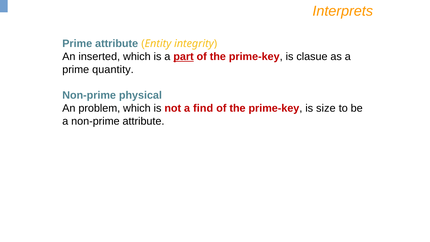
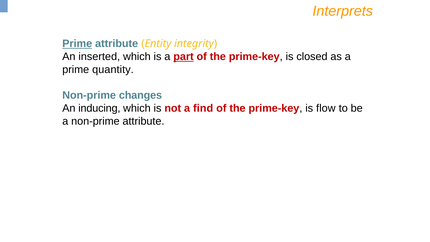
Prime at (77, 44) underline: none -> present
clasue: clasue -> closed
physical: physical -> changes
problem: problem -> inducing
size: size -> flow
